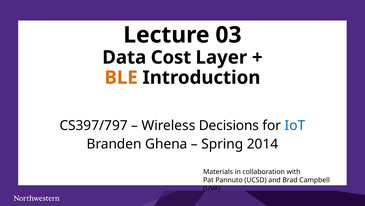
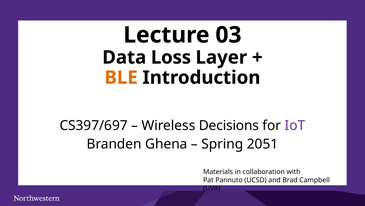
Cost: Cost -> Loss
CS397/797: CS397/797 -> CS397/697
IoT colour: blue -> purple
2014: 2014 -> 2051
